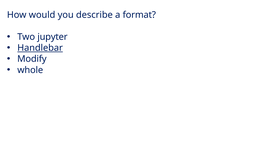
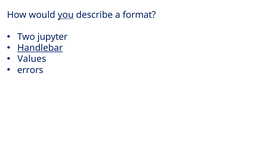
you underline: none -> present
Modify: Modify -> Values
whole: whole -> errors
